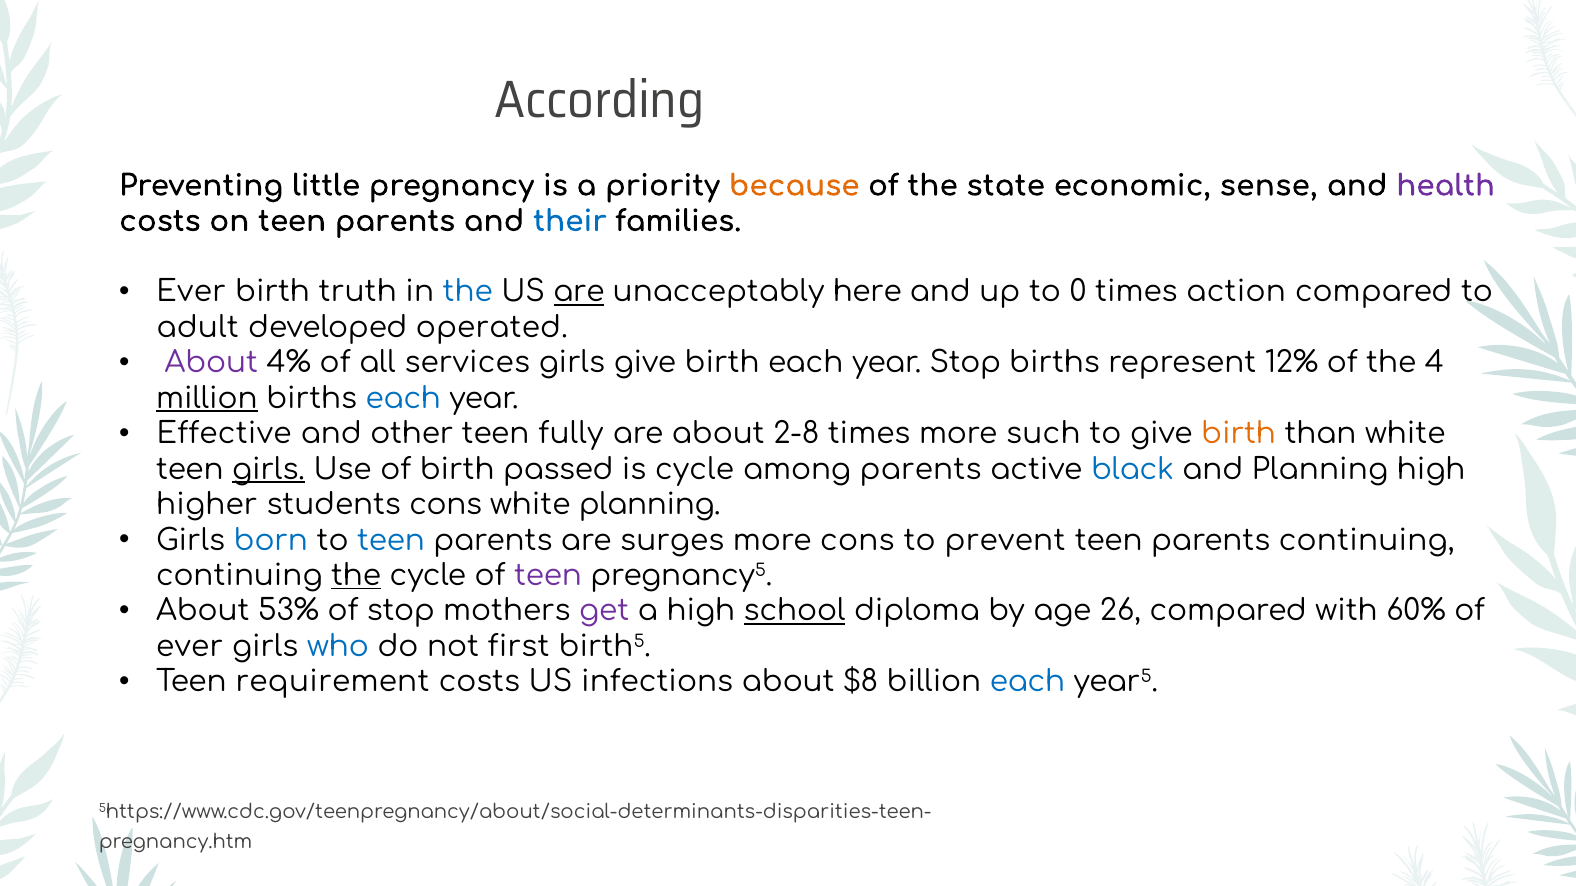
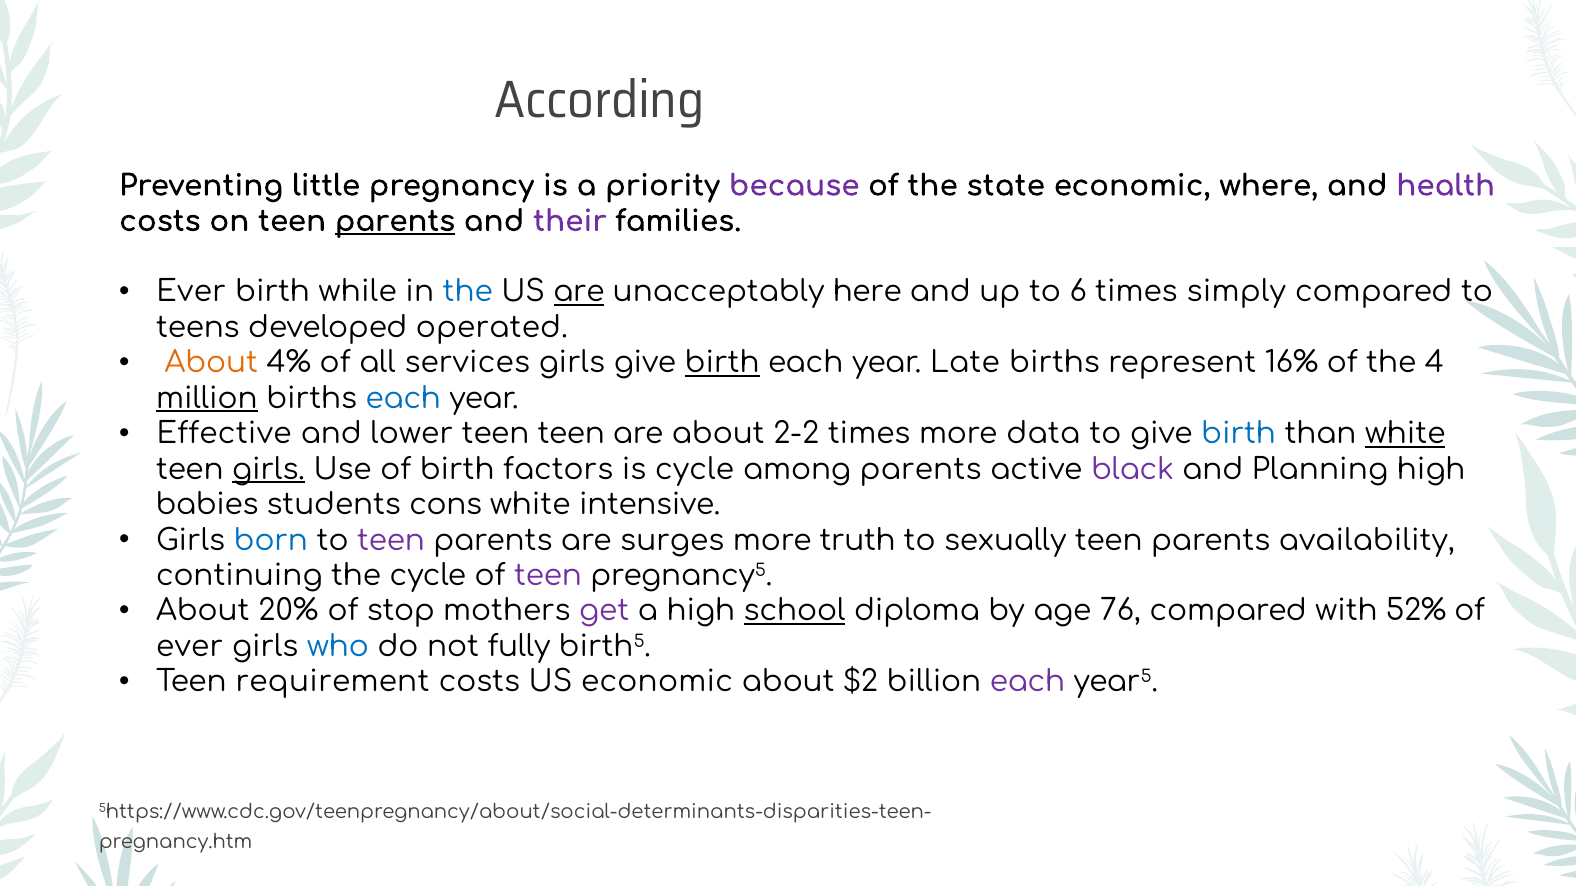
because colour: orange -> purple
sense: sense -> where
parents at (395, 221) underline: none -> present
their colour: blue -> purple
truth: truth -> while
0: 0 -> 6
action: action -> simply
adult: adult -> teens
About at (211, 363) colour: purple -> orange
birth at (722, 363) underline: none -> present
year Stop: Stop -> Late
12%: 12% -> 16%
other: other -> lower
teen fully: fully -> teen
2-8: 2-8 -> 2-2
such: such -> data
birth at (1239, 434) colour: orange -> blue
white at (1405, 434) underline: none -> present
passed: passed -> factors
black colour: blue -> purple
higher: higher -> babies
white planning: planning -> intensive
teen at (391, 541) colour: blue -> purple
more cons: cons -> truth
prevent: prevent -> sexually
parents continuing: continuing -> availability
the at (356, 576) underline: present -> none
53%: 53% -> 20%
26: 26 -> 76
60%: 60% -> 52%
first: first -> fully
US infections: infections -> economic
$8: $8 -> $2
each at (1027, 682) colour: blue -> purple
